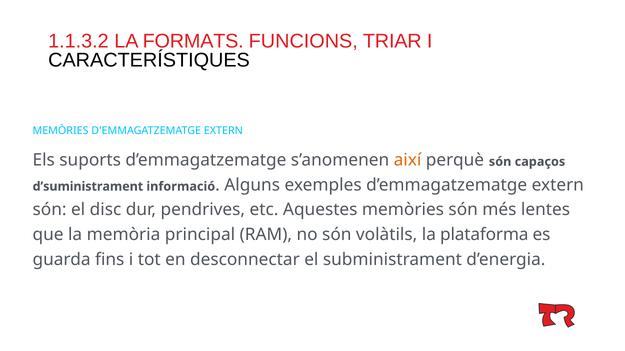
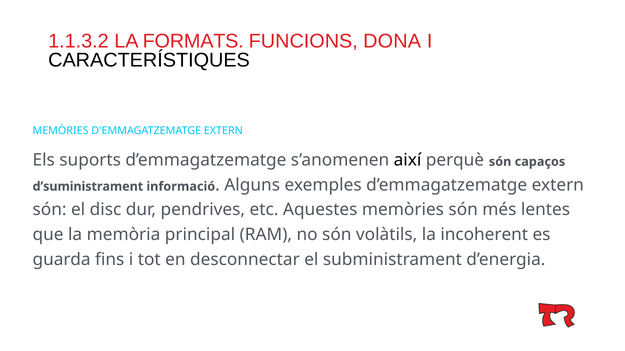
TRIAR: TRIAR -> DONA
així colour: orange -> black
plataforma: plataforma -> incoherent
